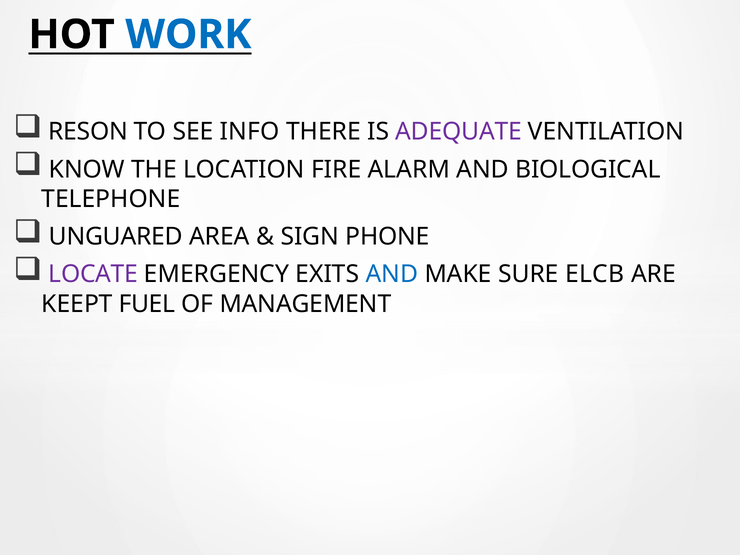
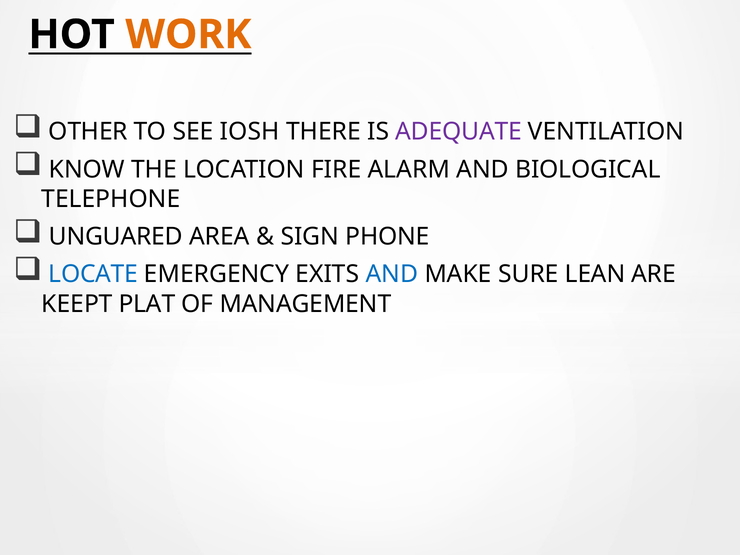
WORK colour: blue -> orange
RESON: RESON -> OTHER
INFO: INFO -> IOSH
LOCATE colour: purple -> blue
ELCB: ELCB -> LEAN
FUEL: FUEL -> PLAT
